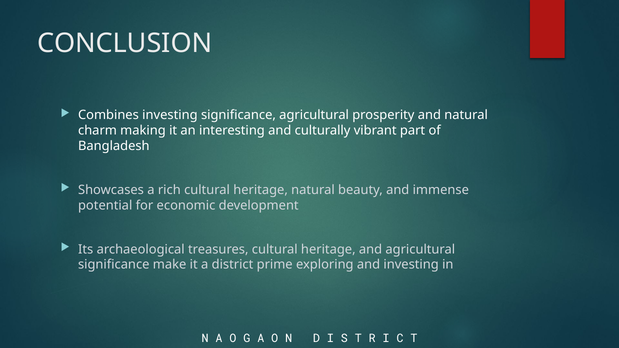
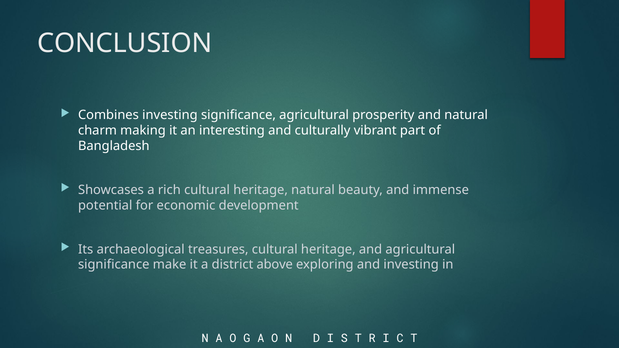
prime: prime -> above
